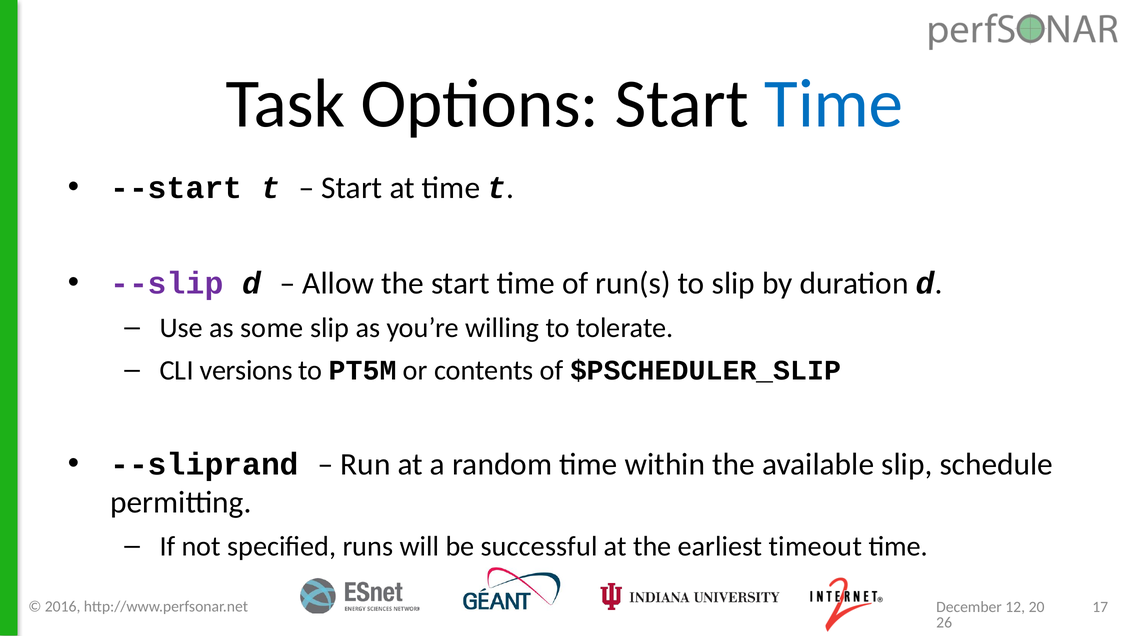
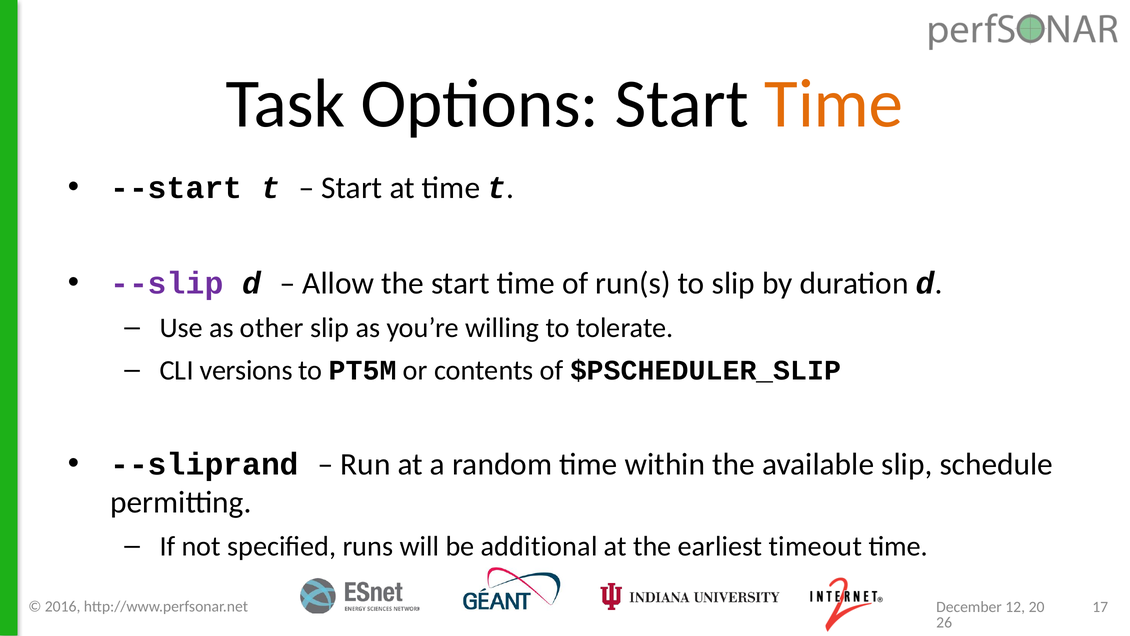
Time at (834, 104) colour: blue -> orange
some: some -> other
successful: successful -> additional
